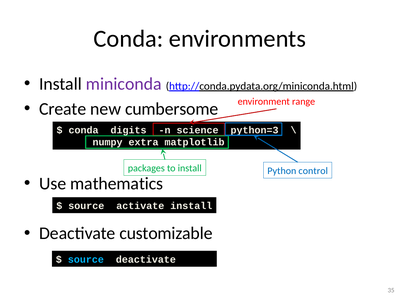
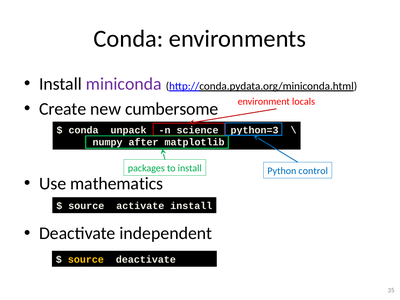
range: range -> locals
digits: digits -> unpack
extra: extra -> after
customizable: customizable -> independent
source at (86, 259) colour: light blue -> yellow
